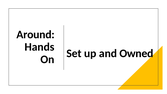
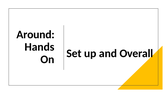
Owned: Owned -> Overall
